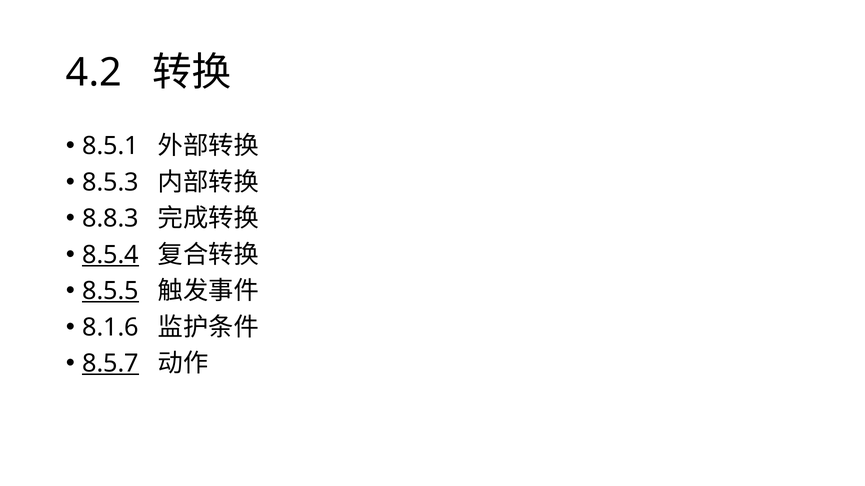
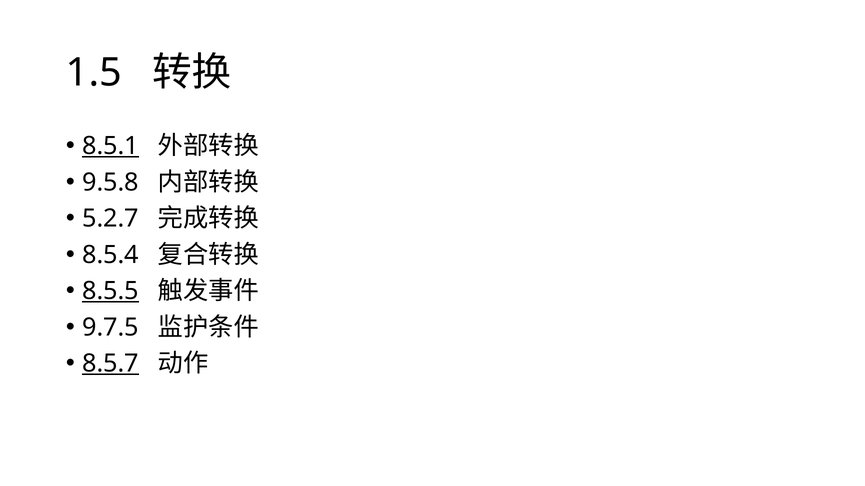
4.2: 4.2 -> 1.5
8.5.1 underline: none -> present
8.5.3: 8.5.3 -> 9.5.8
8.8.3: 8.8.3 -> 5.2.7
8.5.4 underline: present -> none
8.1.6: 8.1.6 -> 9.7.5
